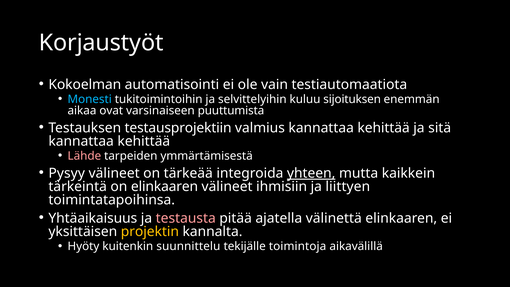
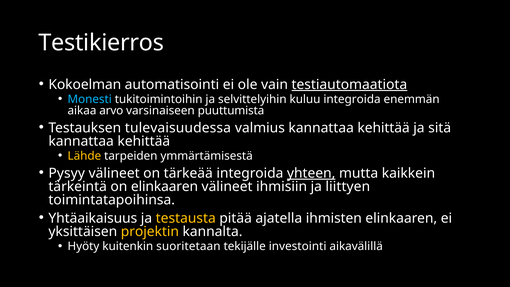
Korjaustyöt: Korjaustyöt -> Testikierros
testiautomaatiota underline: none -> present
kuluu sijoituksen: sijoituksen -> integroida
ovat: ovat -> arvo
testausprojektiin: testausprojektiin -> tulevaisuudessa
Lähde colour: pink -> yellow
testausta colour: pink -> yellow
välinettä: välinettä -> ihmisten
suunnittelu: suunnittelu -> suoritetaan
toimintoja: toimintoja -> investointi
